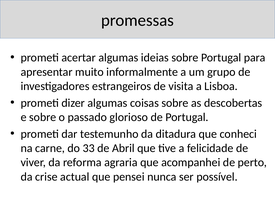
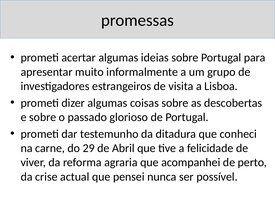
33: 33 -> 29
